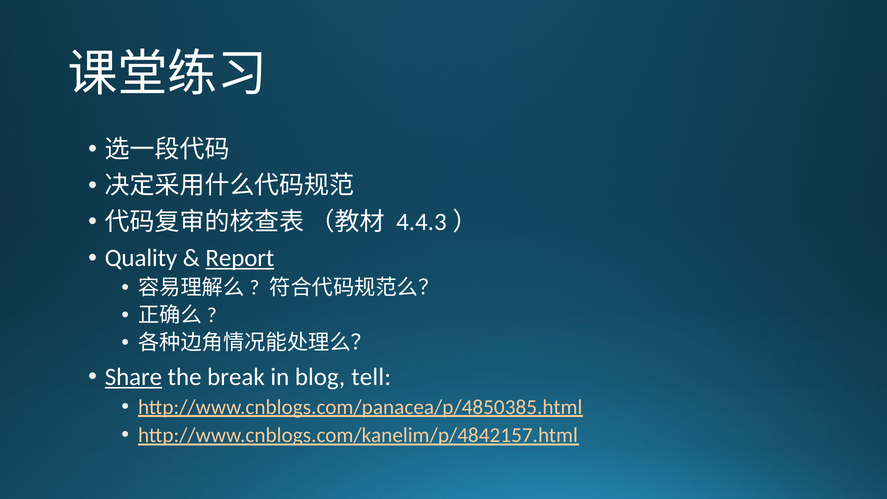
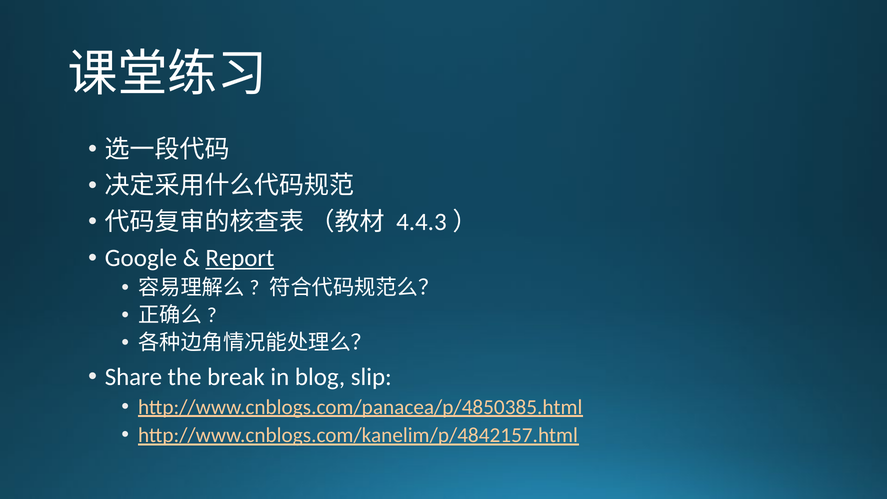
Quality: Quality -> Google
Share underline: present -> none
tell: tell -> slip
